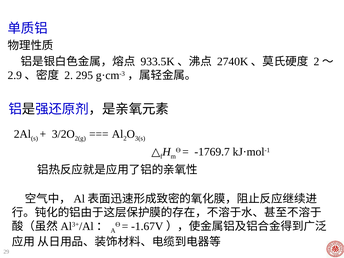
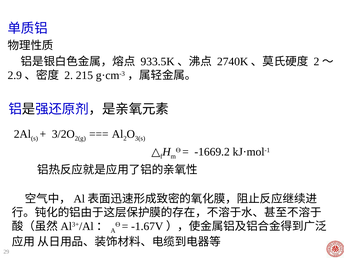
295: 295 -> 215
-1769.7: -1769.7 -> -1669.2
